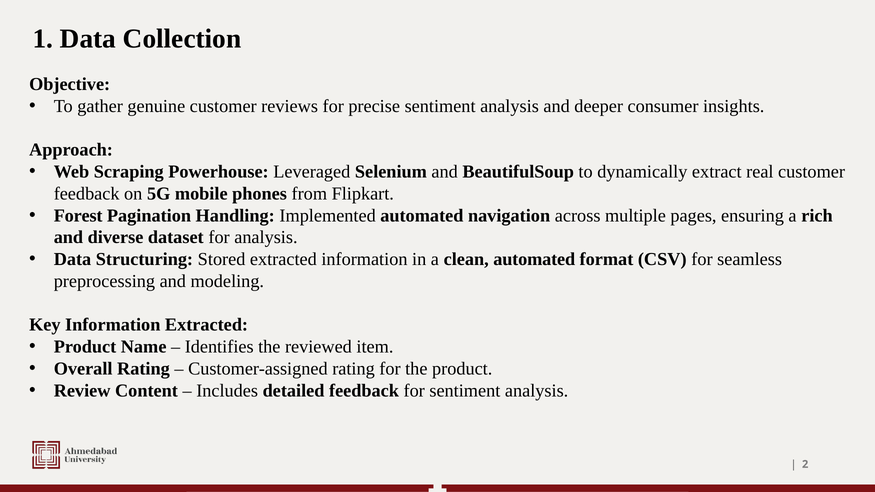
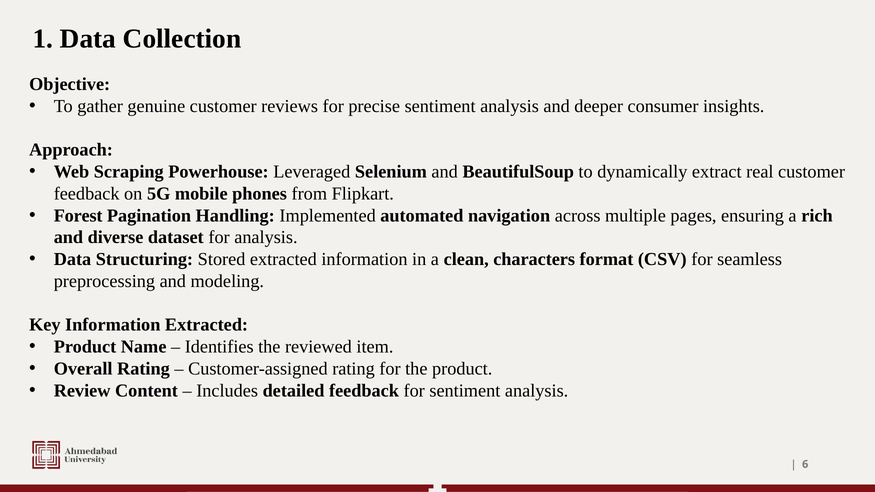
clean automated: automated -> characters
2: 2 -> 6
